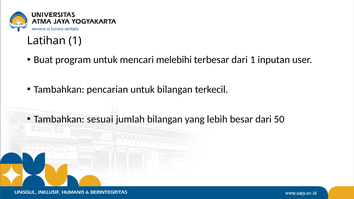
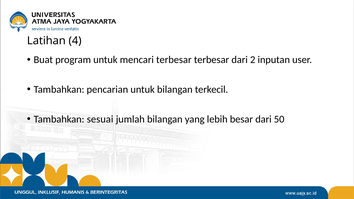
Latihan 1: 1 -> 4
mencari melebihi: melebihi -> terbesar
dari 1: 1 -> 2
